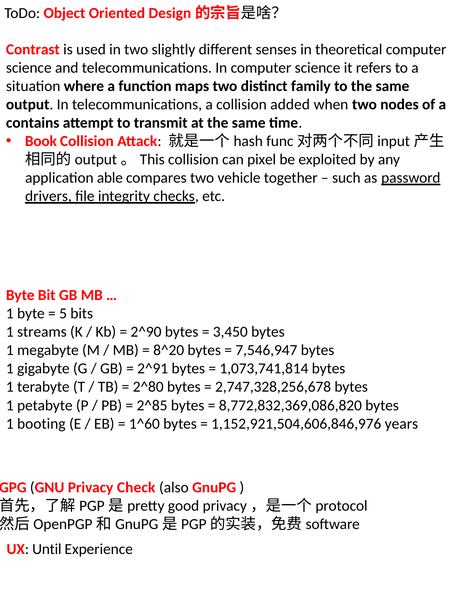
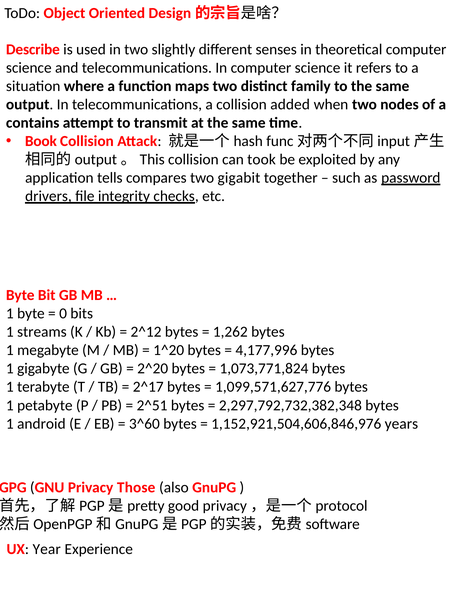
Contrast: Contrast -> Describe
pixel: pixel -> took
able: able -> tells
vehicle: vehicle -> gigabit
5: 5 -> 0
2^90: 2^90 -> 2^12
3,450: 3,450 -> 1,262
8^20: 8^20 -> 1^20
7,546,947: 7,546,947 -> 4,177,996
2^91: 2^91 -> 2^20
1,073,741,814: 1,073,741,814 -> 1,073,771,824
2^80: 2^80 -> 2^17
2,747,328,256,678: 2,747,328,256,678 -> 1,099,571,627,776
2^85: 2^85 -> 2^51
8,772,832,369,086,820: 8,772,832,369,086,820 -> 2,297,792,732,382,348
booting: booting -> android
1^60: 1^60 -> 3^60
Check: Check -> Those
Until: Until -> Year
